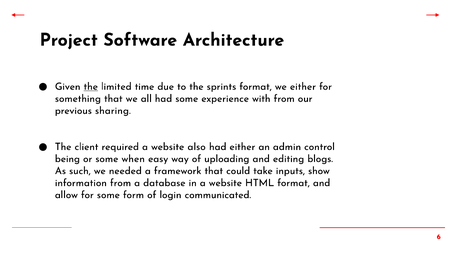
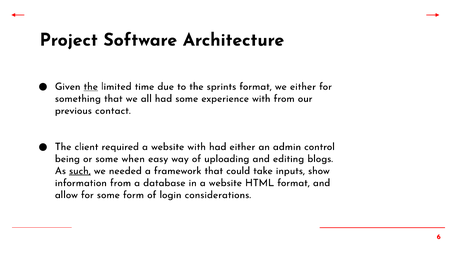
sharing: sharing -> contact
website also: also -> with
such underline: none -> present
communicated: communicated -> considerations
